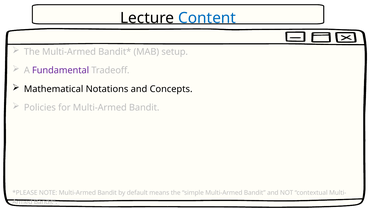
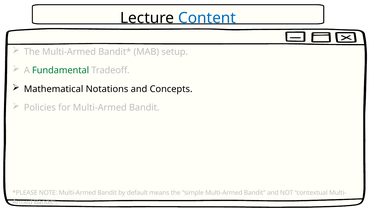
Fundamental colour: purple -> green
